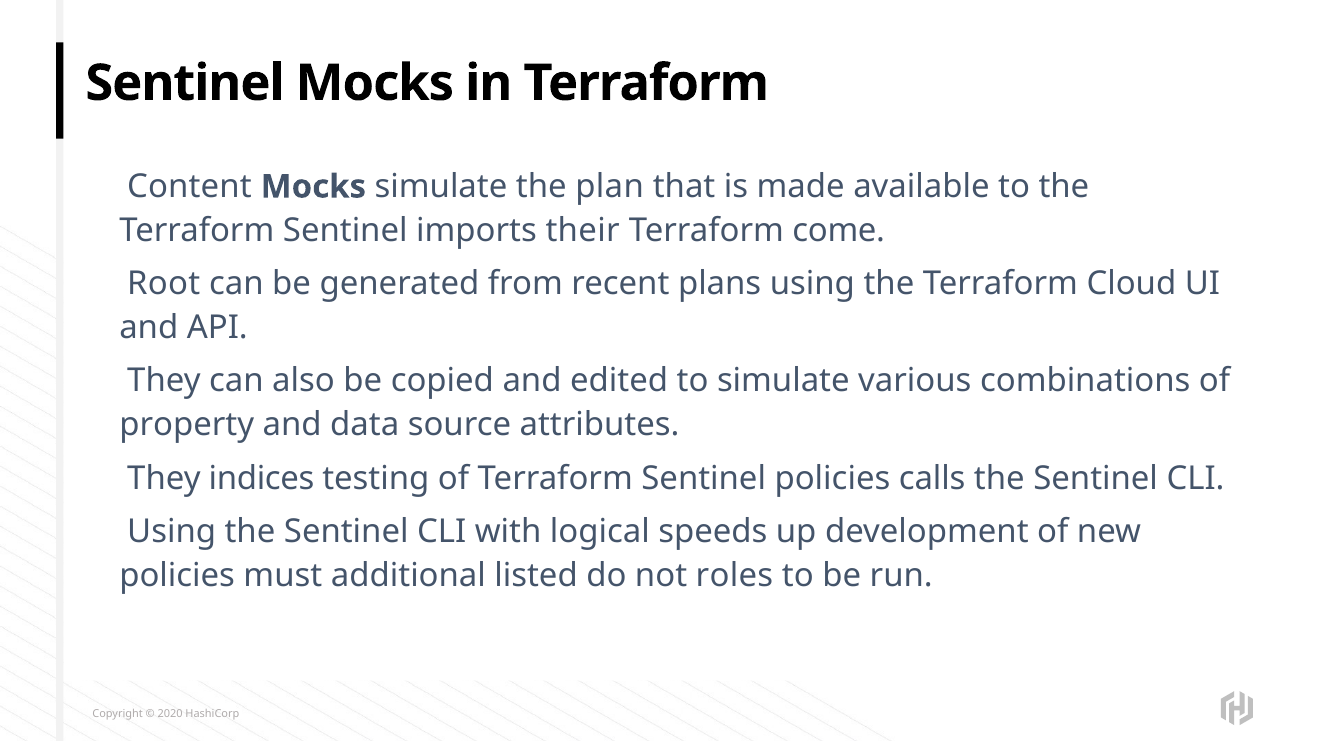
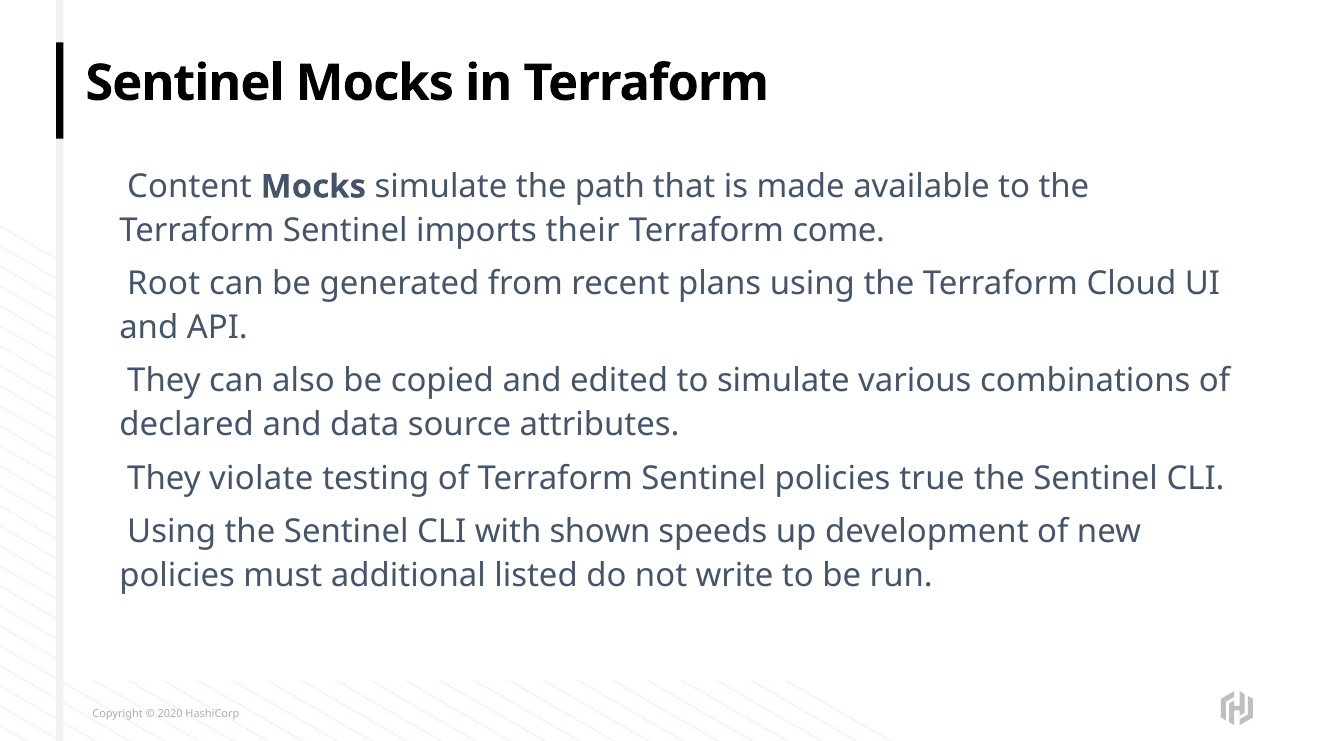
plan: plan -> path
property: property -> declared
indices: indices -> violate
calls: calls -> true
logical: logical -> shown
roles: roles -> write
